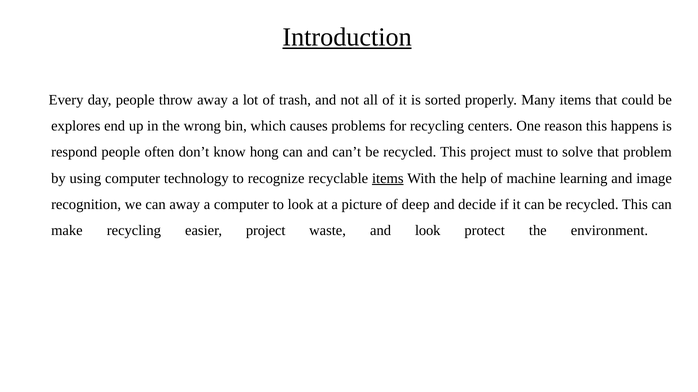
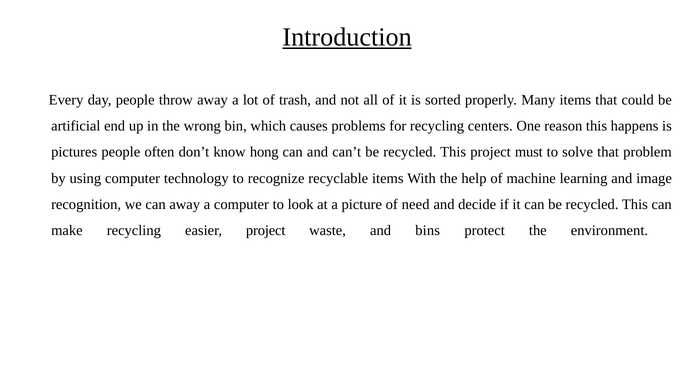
explores: explores -> artificial
respond: respond -> pictures
items at (388, 179) underline: present -> none
deep: deep -> need
and look: look -> bins
